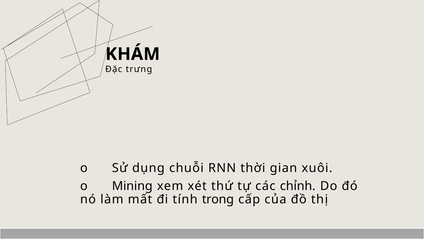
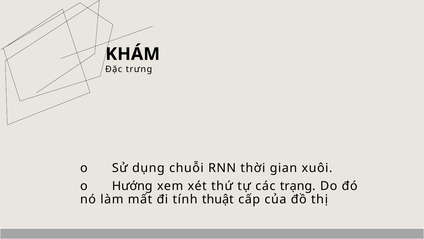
Mining: Mining -> Hướng
chỉnh: chỉnh -> trạng
trong: trong -> thuật
